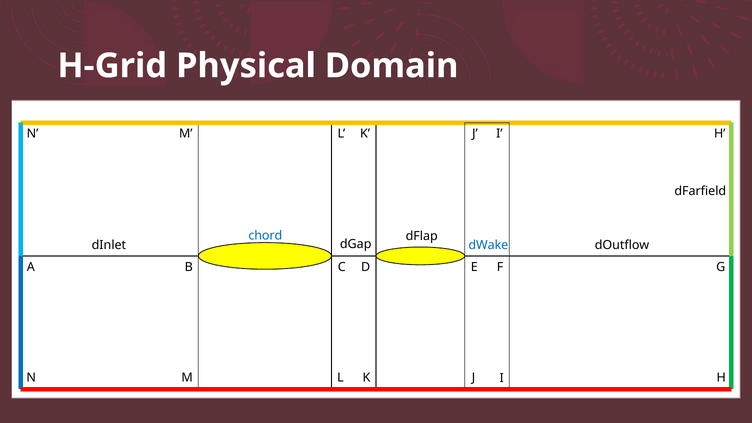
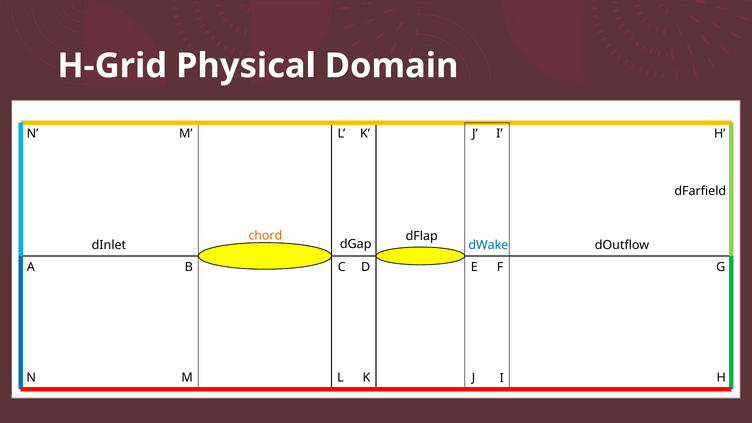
chord colour: blue -> orange
